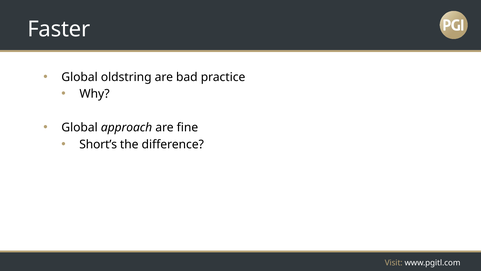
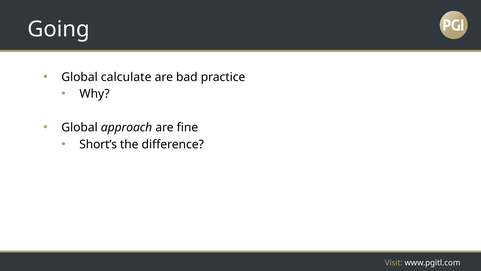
Faster: Faster -> Going
oldstring: oldstring -> calculate
